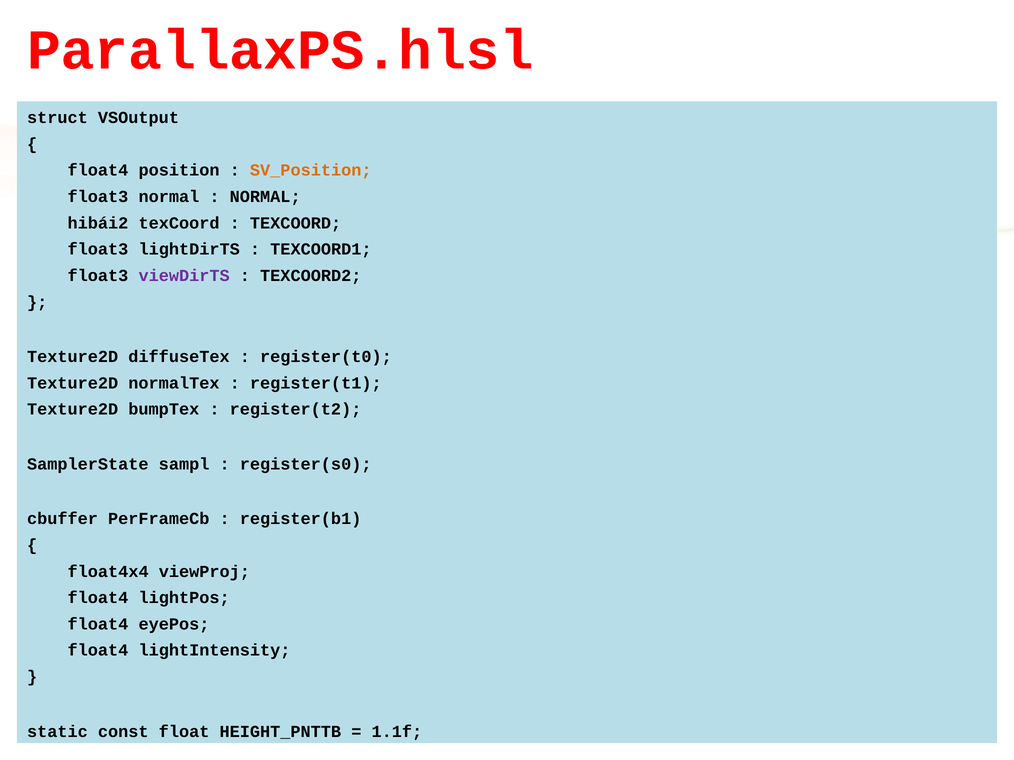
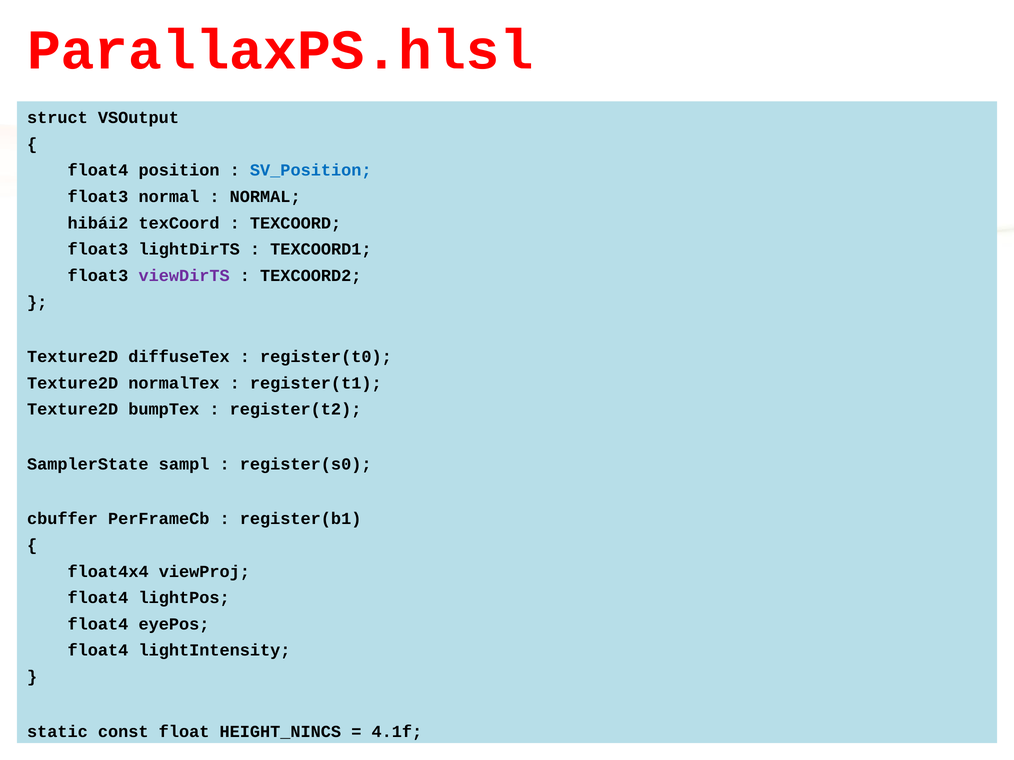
SV_Position colour: orange -> blue
HEIGHT_PNTTB: HEIGHT_PNTTB -> HEIGHT_NINCS
1.1f: 1.1f -> 4.1f
